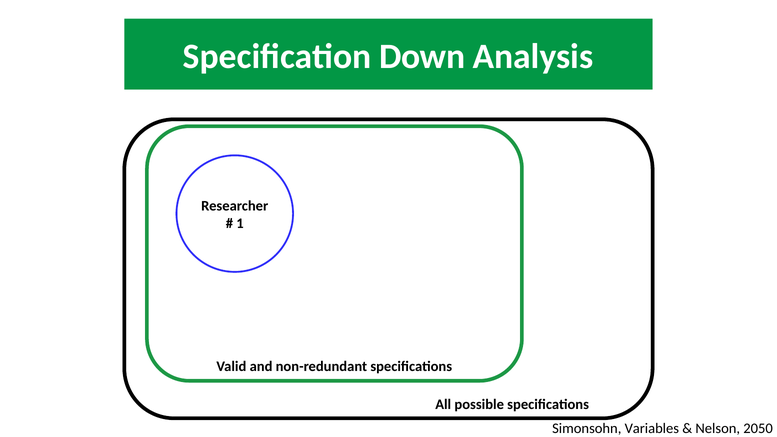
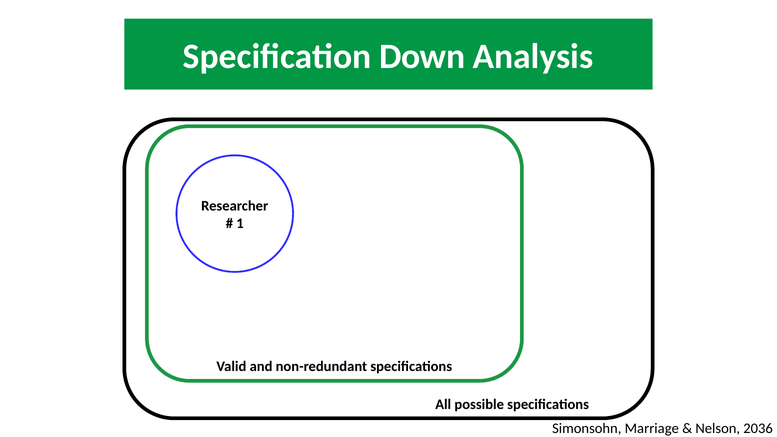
Variables: Variables -> Marriage
2050: 2050 -> 2036
